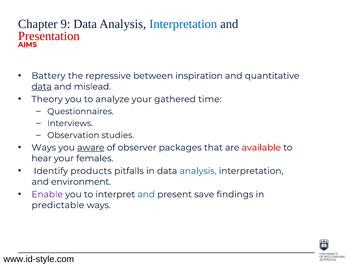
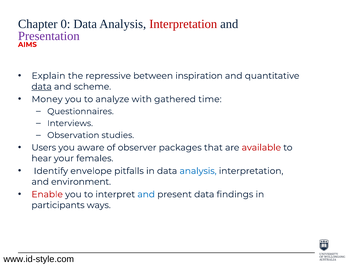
9: 9 -> 0
Interpretation at (183, 24) colour: blue -> red
Presentation colour: red -> purple
Battery: Battery -> Explain
mislead: mislead -> scheme
Theory: Theory -> Money
analyze your: your -> with
Ways at (44, 148): Ways -> Users
aware underline: present -> none
products: products -> envelope
Enable colour: purple -> red
present save: save -> data
predictable: predictable -> participants
